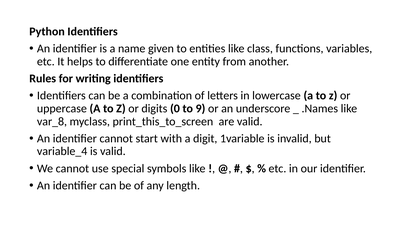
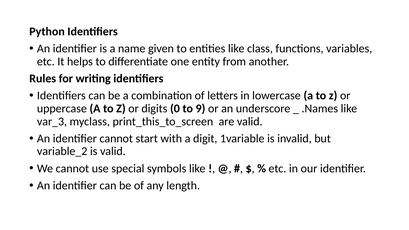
var_8: var_8 -> var_3
variable_4: variable_4 -> variable_2
